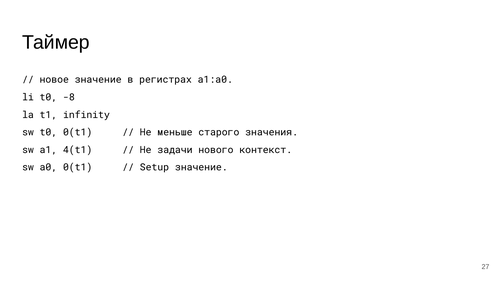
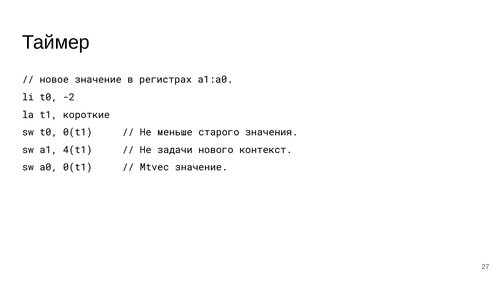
-8: -8 -> -2
infinity: infinity -> короткие
Setup: Setup -> Mtvec
